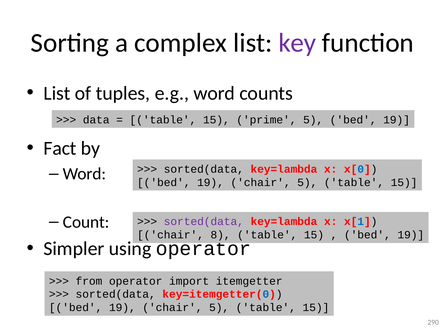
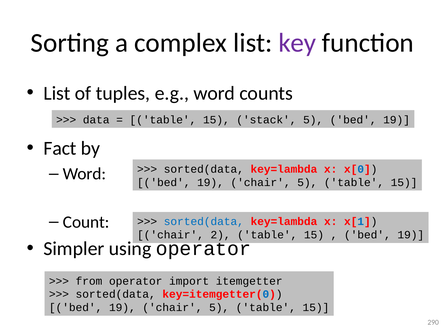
prime: prime -> stack
sorted(data at (204, 222) colour: purple -> blue
8: 8 -> 2
